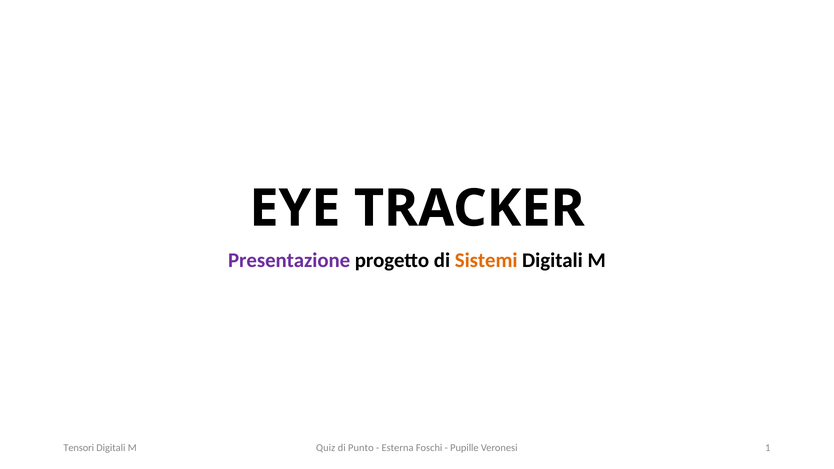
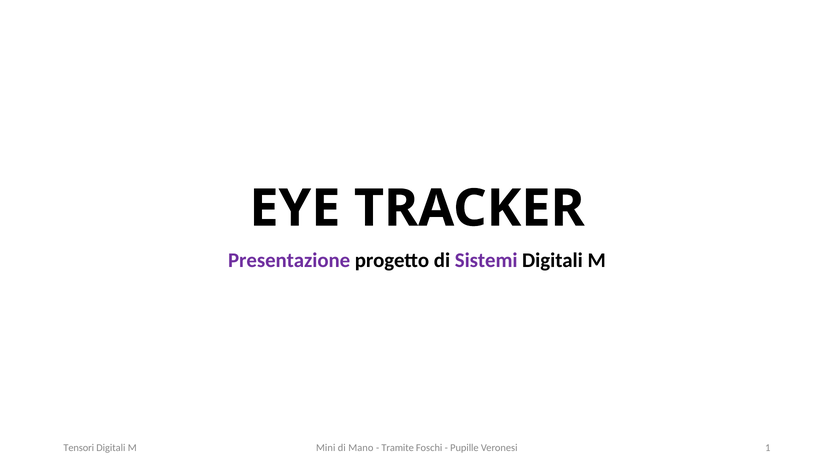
Sistemi colour: orange -> purple
Quiz: Quiz -> Mini
Punto: Punto -> Mano
Esterna: Esterna -> Tramite
